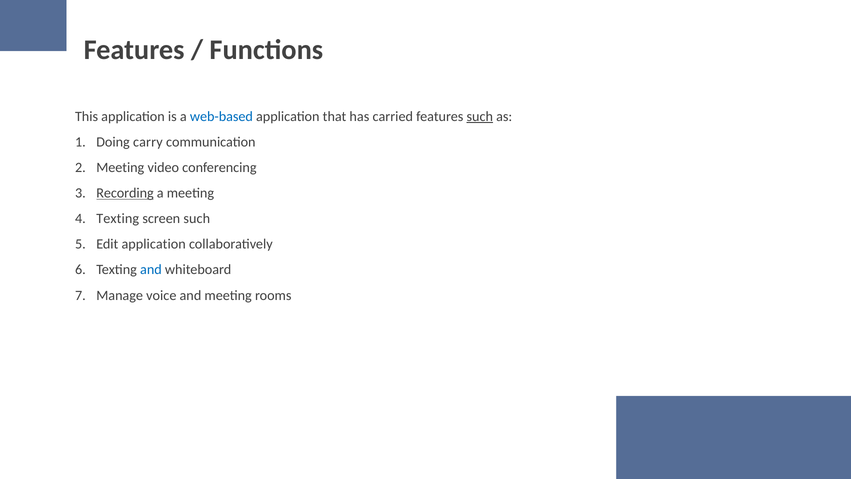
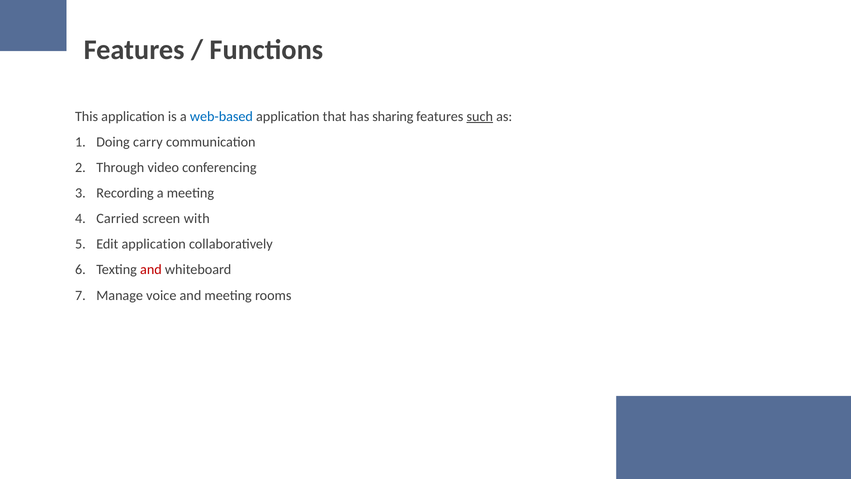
carried: carried -> sharing
Meeting at (120, 167): Meeting -> Through
Recording underline: present -> none
Texting at (118, 219): Texting -> Carried
screen such: such -> with
and at (151, 270) colour: blue -> red
